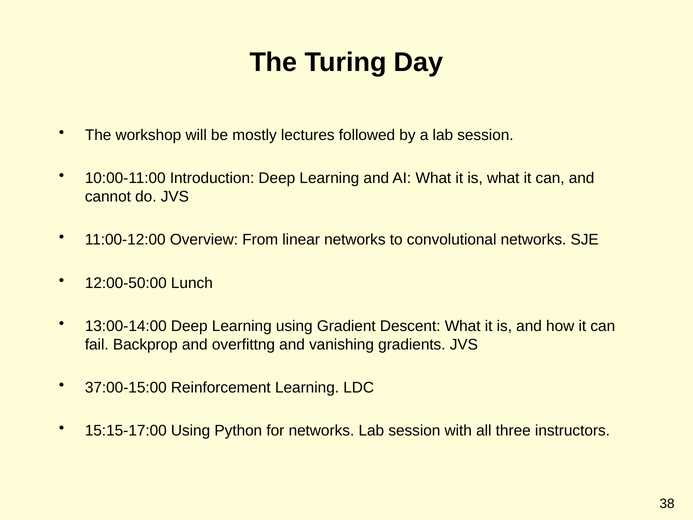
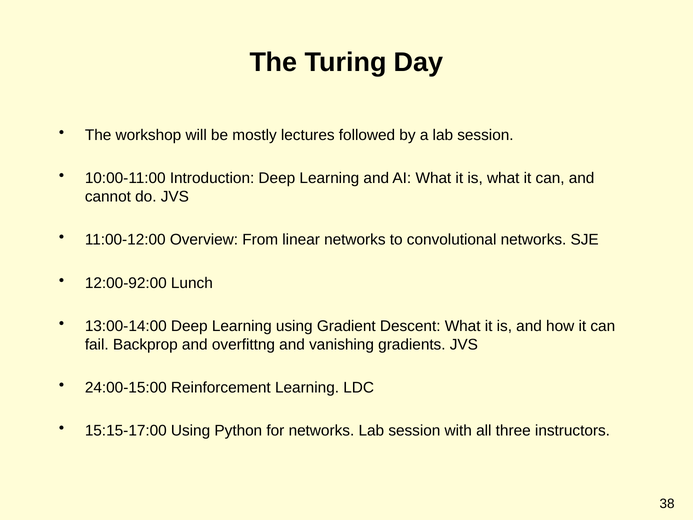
12:00-50:00: 12:00-50:00 -> 12:00-92:00
37:00-15:00: 37:00-15:00 -> 24:00-15:00
